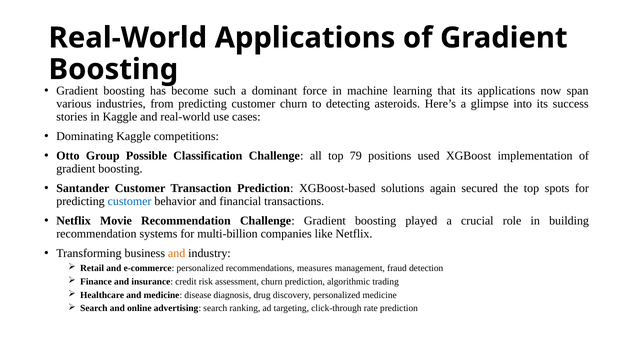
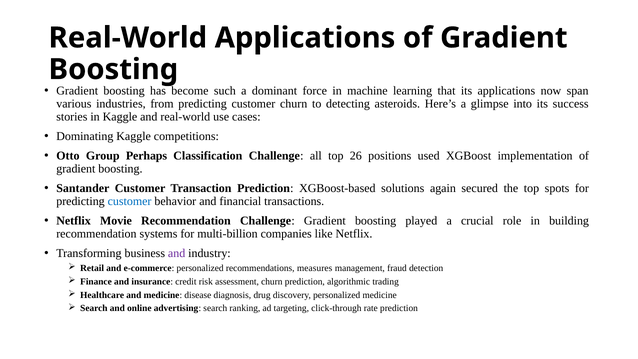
Possible: Possible -> Perhaps
79: 79 -> 26
and at (177, 253) colour: orange -> purple
